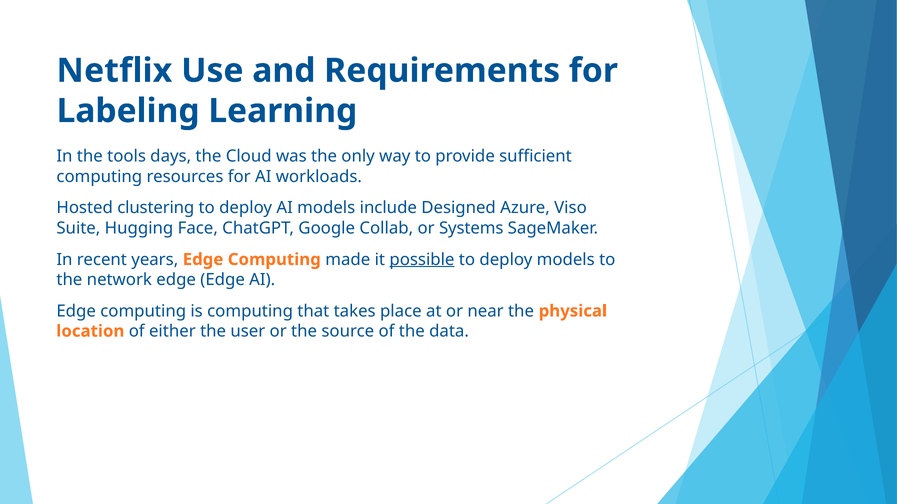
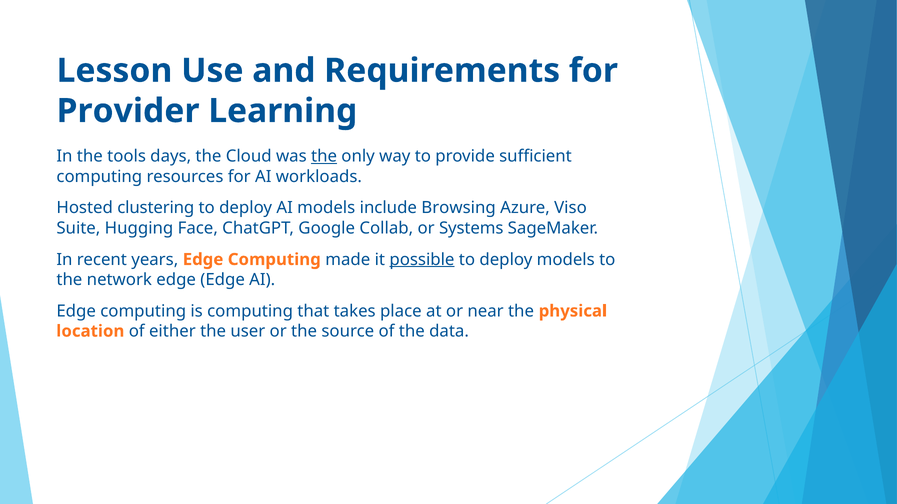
Netflix: Netflix -> Lesson
Labeling: Labeling -> Provider
the at (324, 157) underline: none -> present
Designed: Designed -> Browsing
